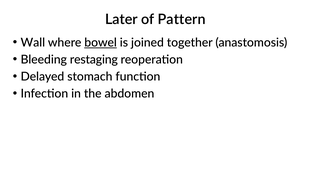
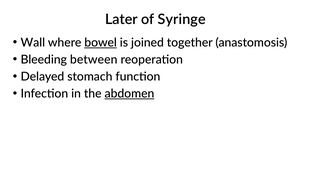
Pattern: Pattern -> Syringe
restaging: restaging -> between
abdomen underline: none -> present
